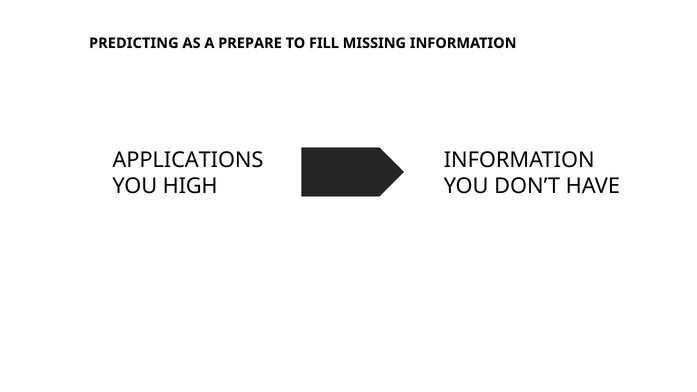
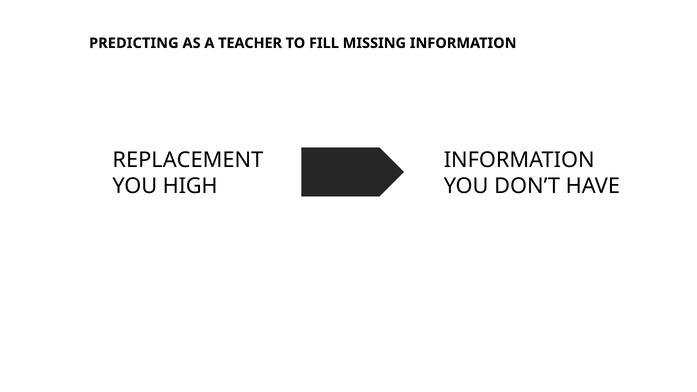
PREPARE: PREPARE -> TEACHER
APPLICATIONS: APPLICATIONS -> REPLACEMENT
